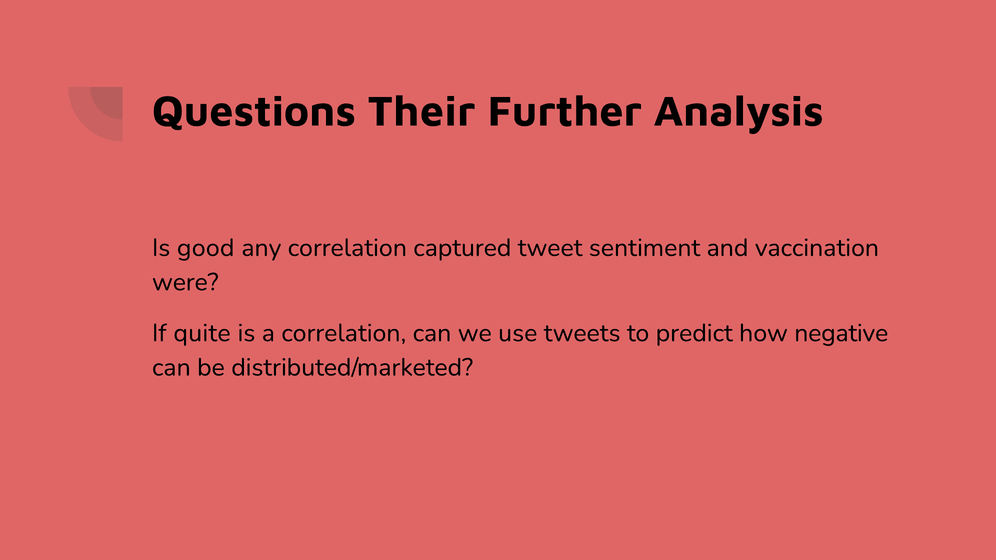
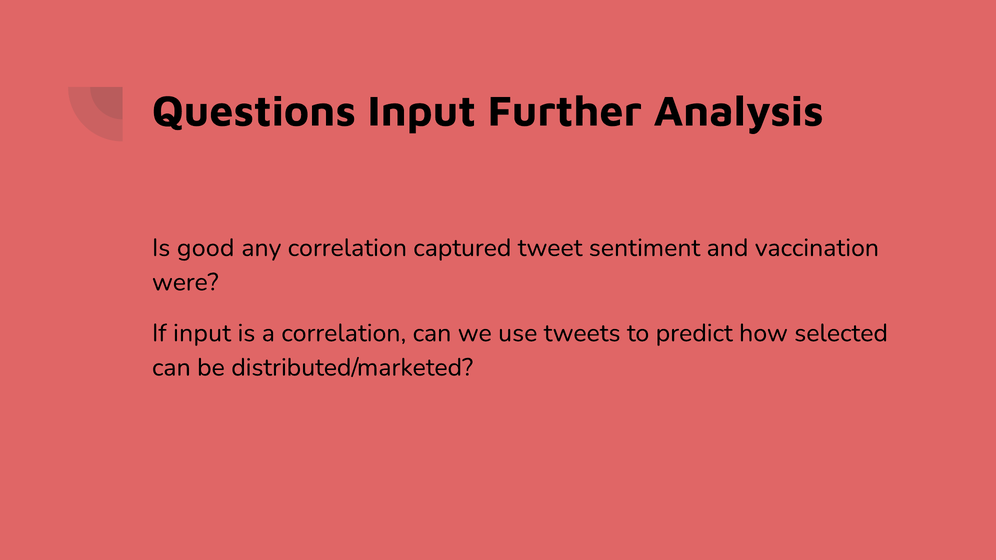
Questions Their: Their -> Input
If quite: quite -> input
negative: negative -> selected
